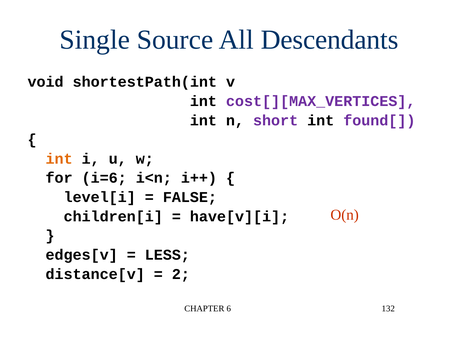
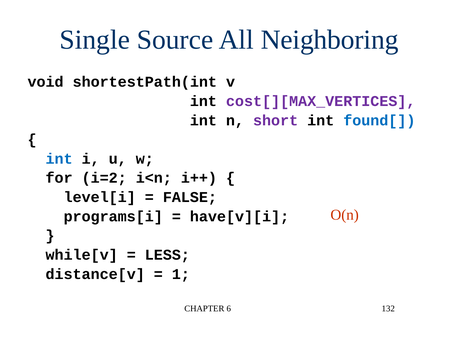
Descendants: Descendants -> Neighboring
found[ colour: purple -> blue
int at (59, 159) colour: orange -> blue
i=6: i=6 -> i=2
children[i: children[i -> programs[i
edges[v: edges[v -> while[v
2: 2 -> 1
